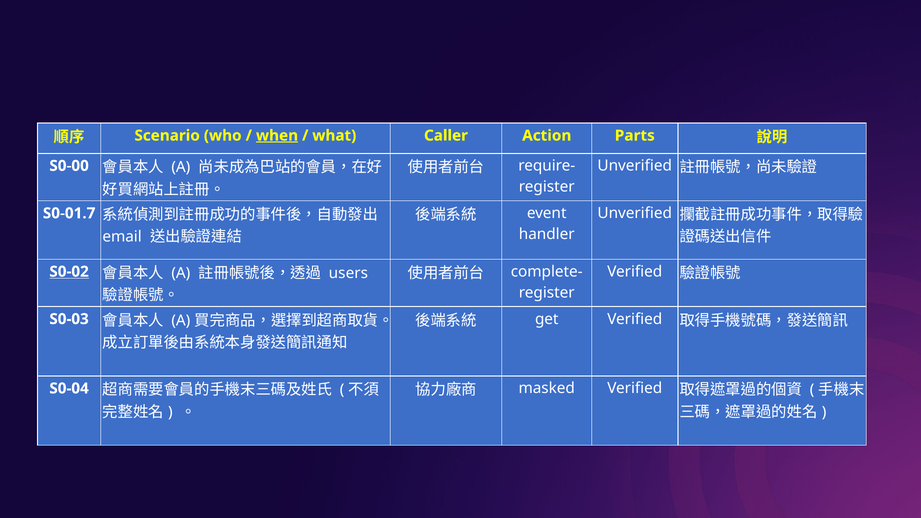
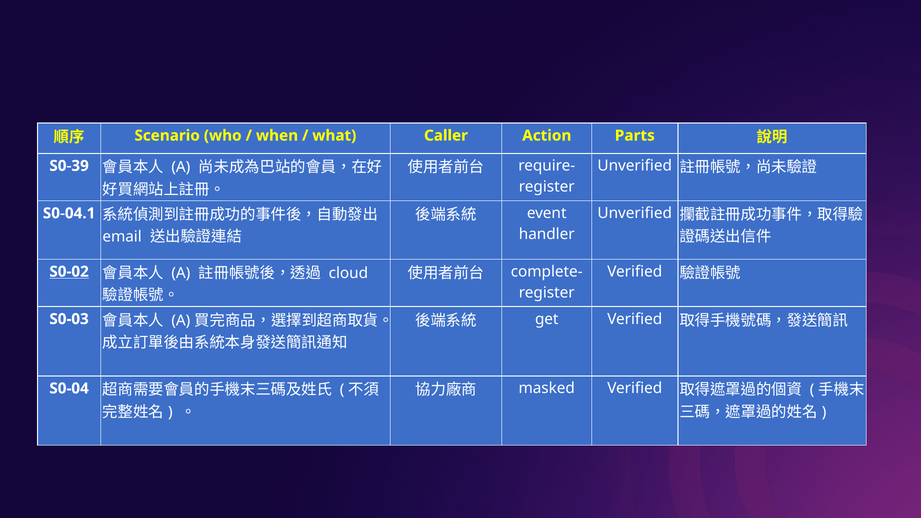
when underline: present -> none
S0-00: S0-00 -> S0-39
S0-01.7: S0-01.7 -> S0-04.1
users: users -> cloud
